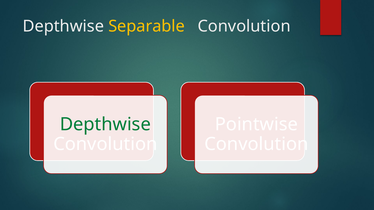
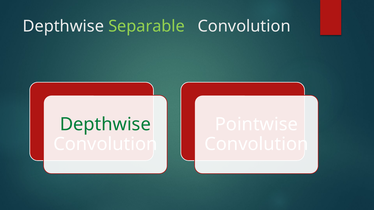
Separable colour: yellow -> light green
